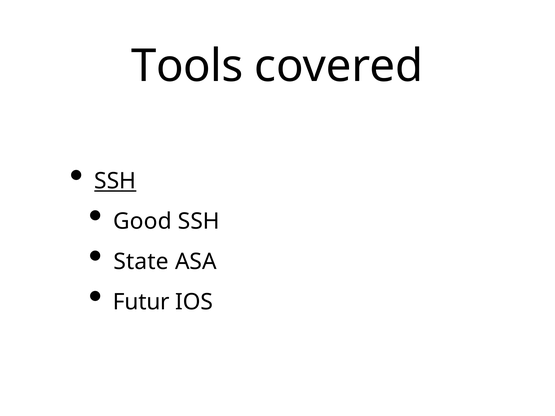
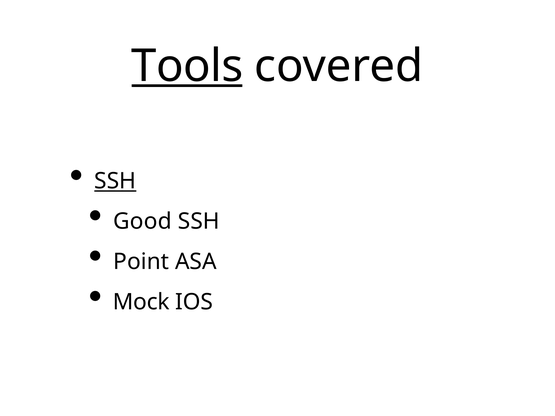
Tools underline: none -> present
State: State -> Point
Futur: Futur -> Mock
